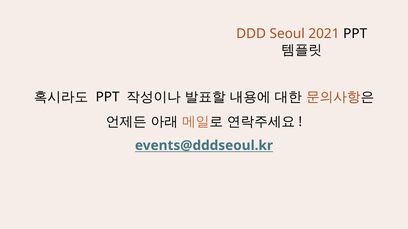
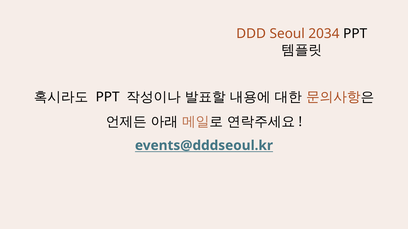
2021: 2021 -> 2034
